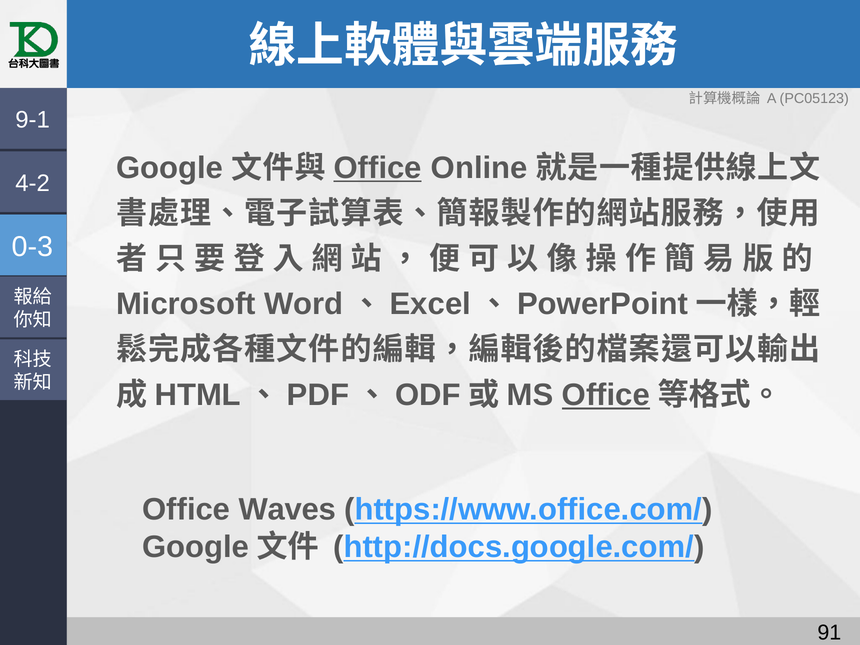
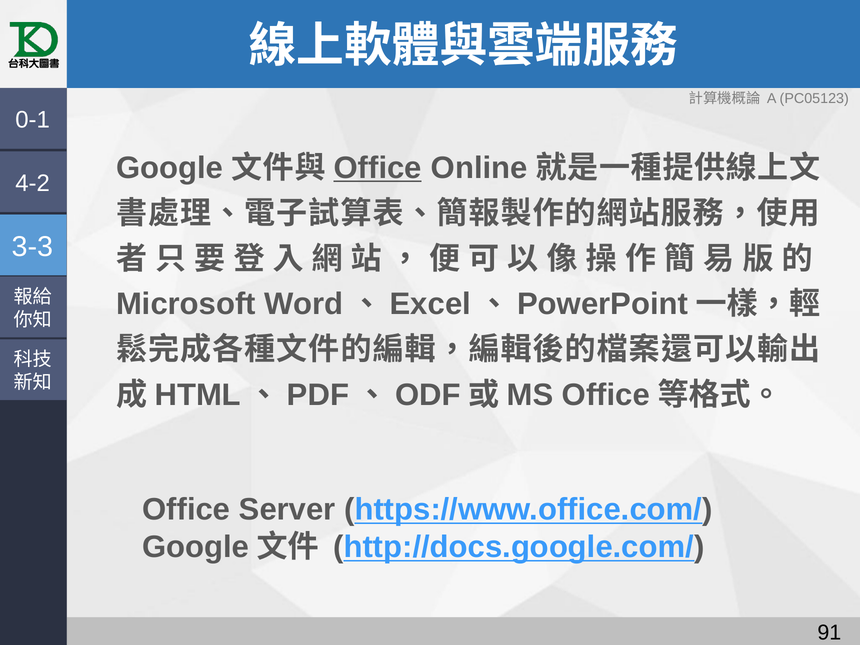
9-1: 9-1 -> 0-1
0-3: 0-3 -> 3-3
Office at (606, 395) underline: present -> none
Waves: Waves -> Server
